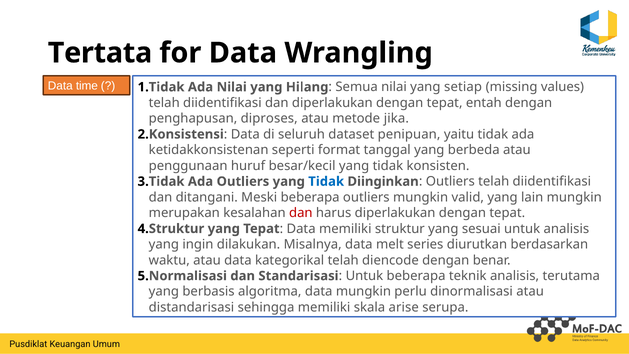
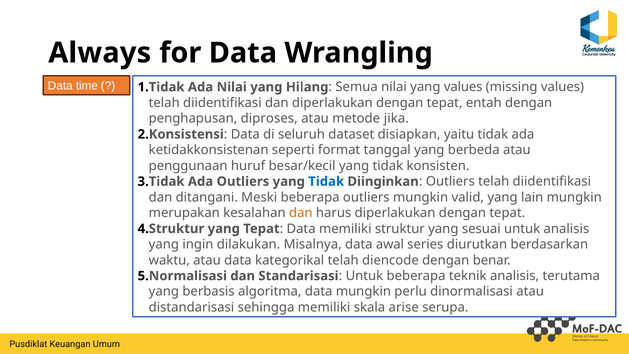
Tertata: Tertata -> Always
yang setiap: setiap -> values
penipuan: penipuan -> disiapkan
dan at (301, 213) colour: red -> orange
melt: melt -> awal
